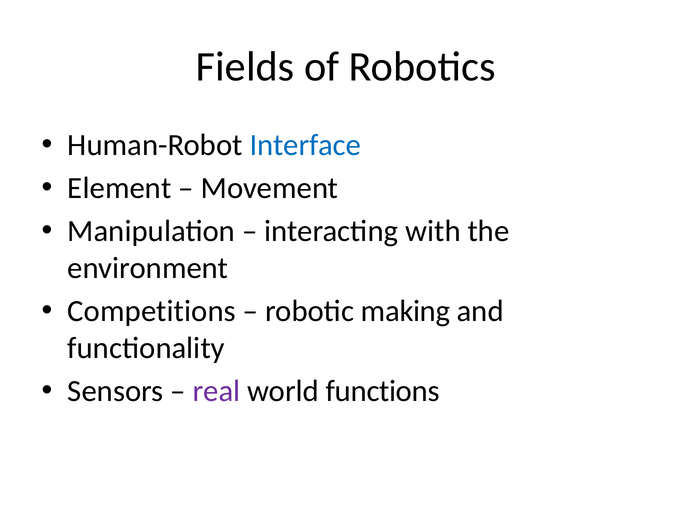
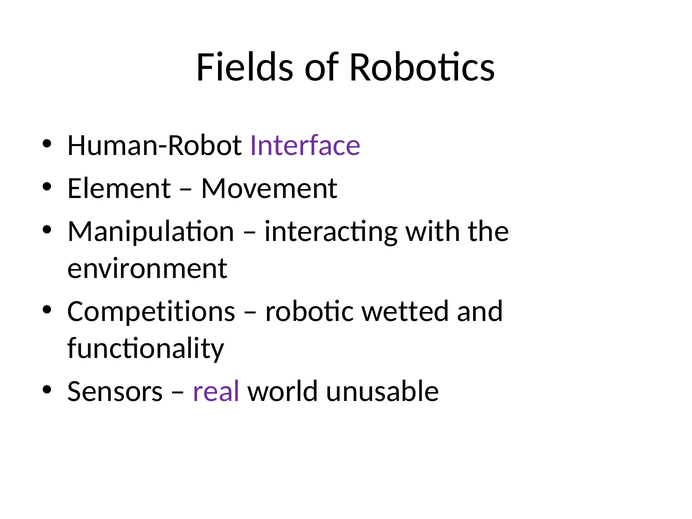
Interface colour: blue -> purple
making: making -> wetted
functions: functions -> unusable
